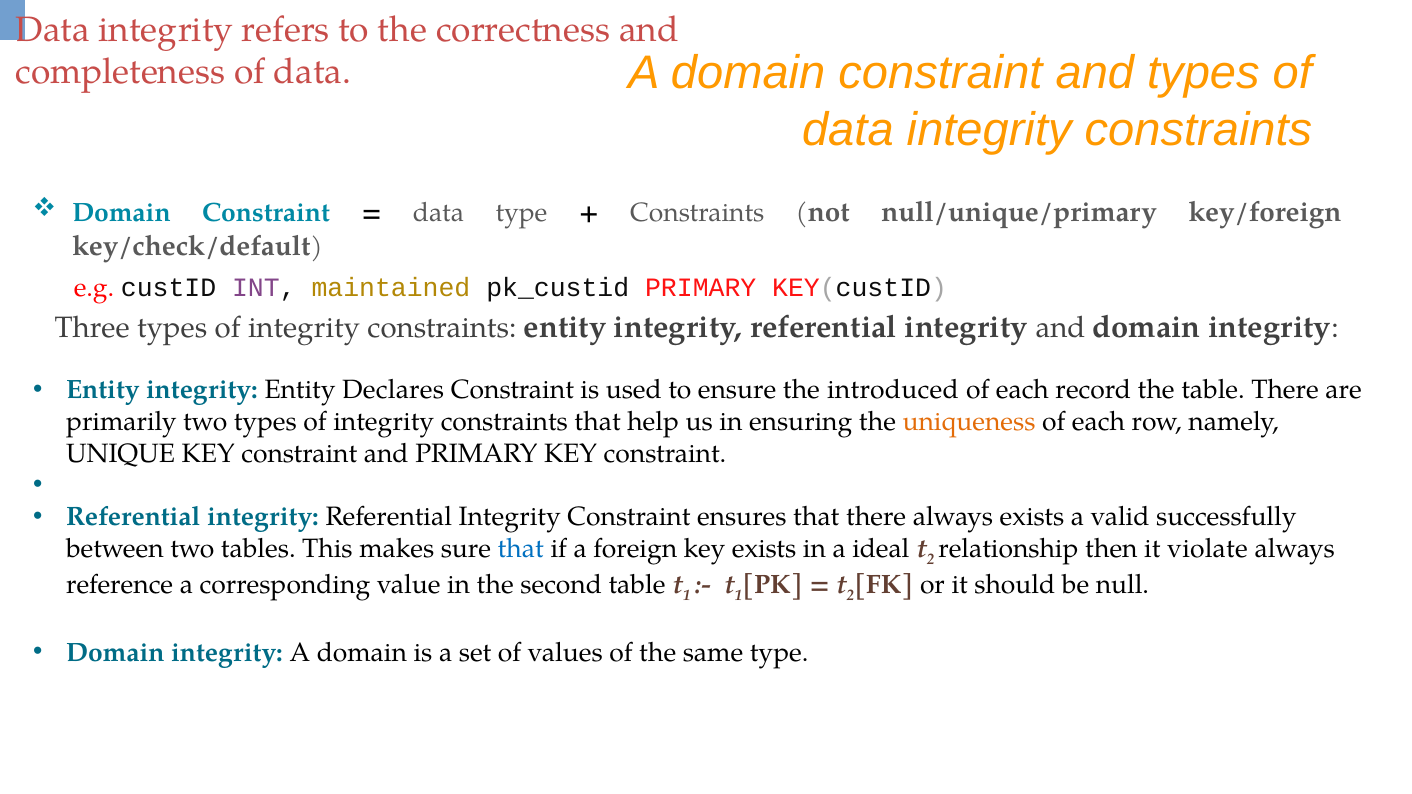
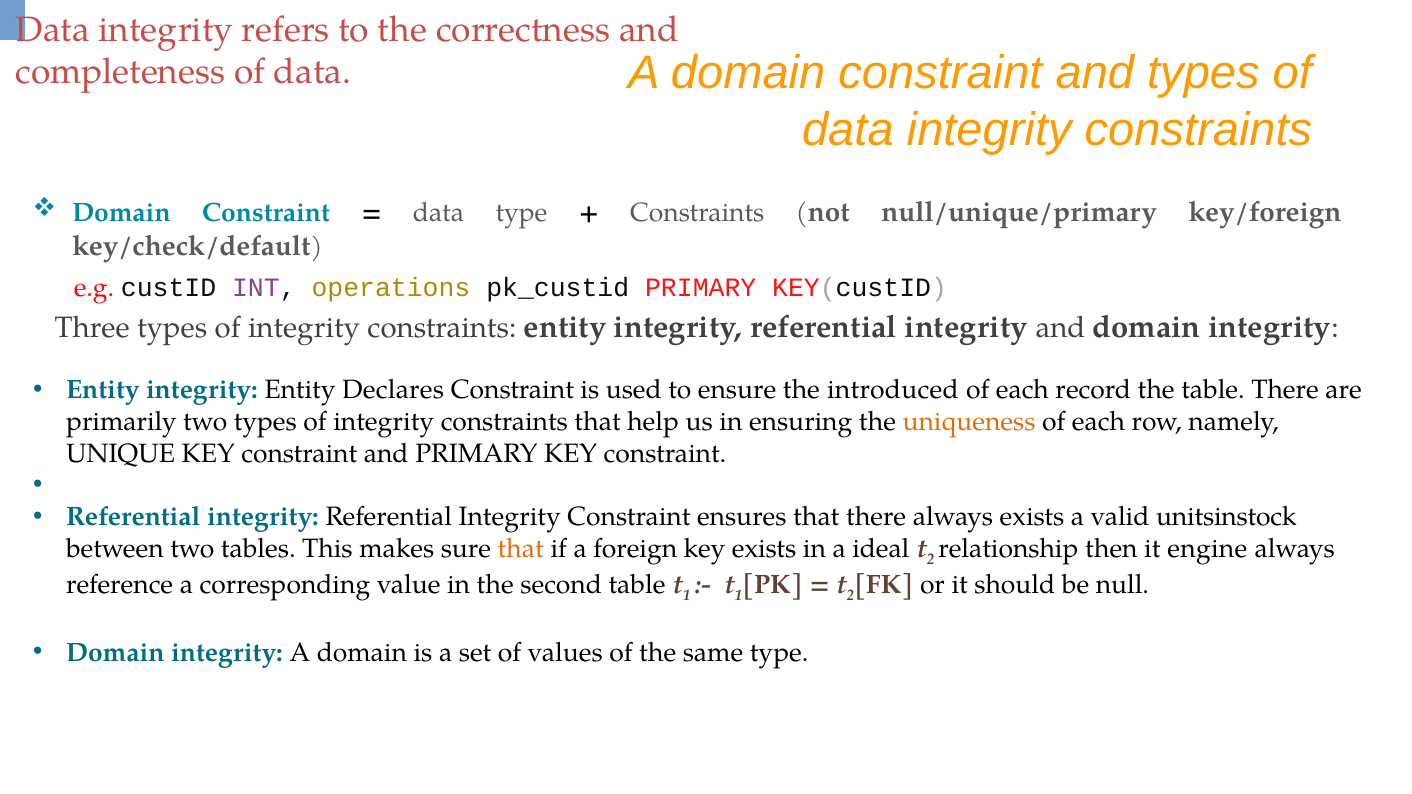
maintained: maintained -> operations
successfully: successfully -> unitsinstock
that at (521, 549) colour: blue -> orange
violate: violate -> engine
